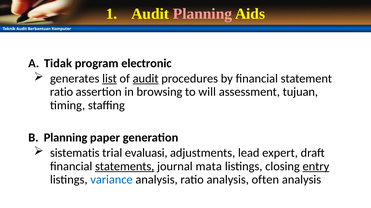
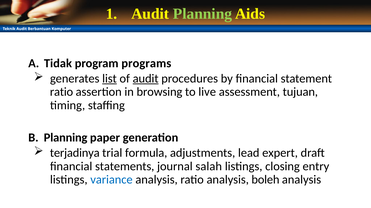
Planning at (202, 14) colour: pink -> light green
electronic: electronic -> programs
will: will -> live
sistematis: sistematis -> terjadinya
evaluasi: evaluasi -> formula
statements underline: present -> none
mata: mata -> salah
entry underline: present -> none
often: often -> boleh
